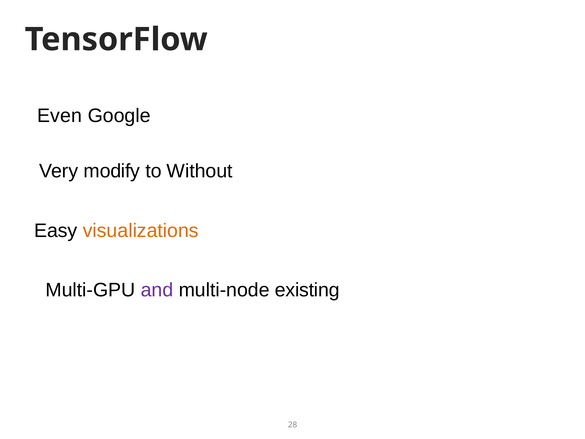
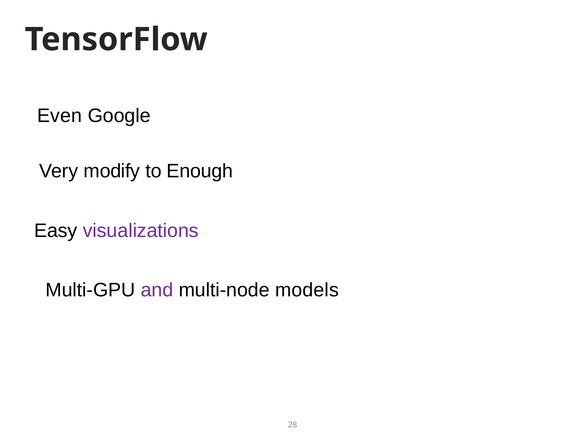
Without: Without -> Enough
visualizations colour: orange -> purple
existing: existing -> models
